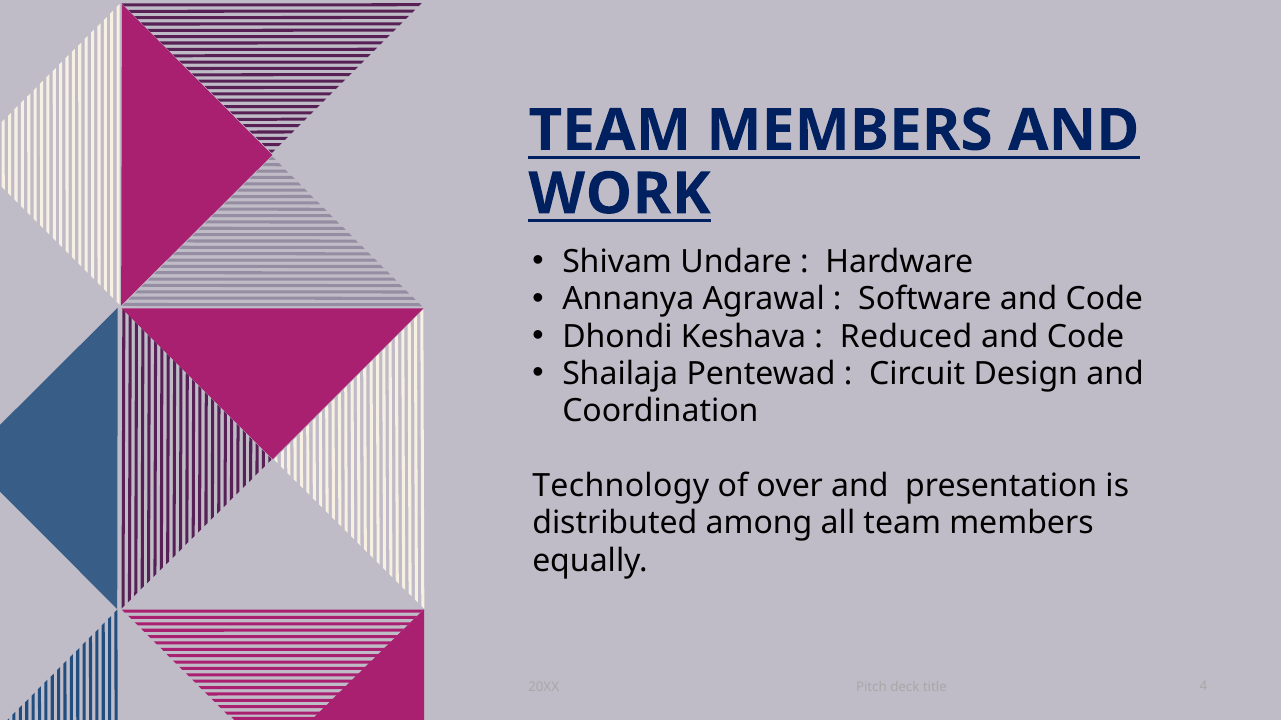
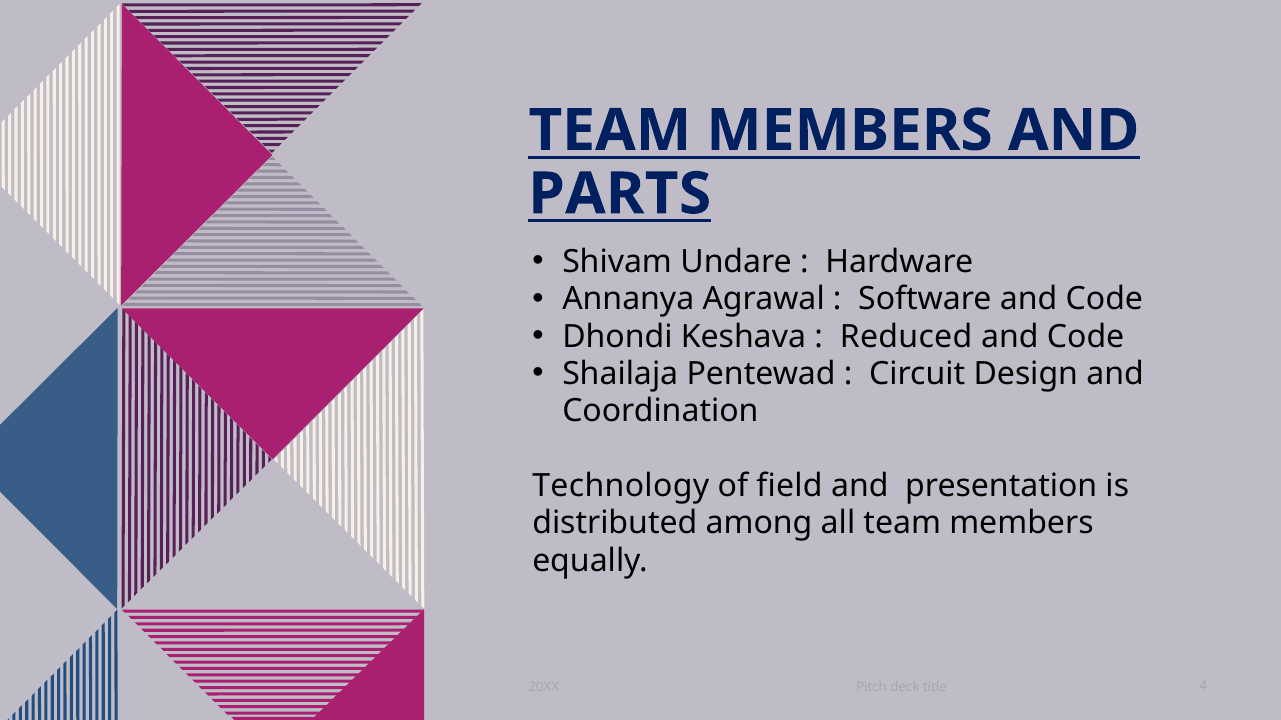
WORK: WORK -> PARTS
over: over -> field
